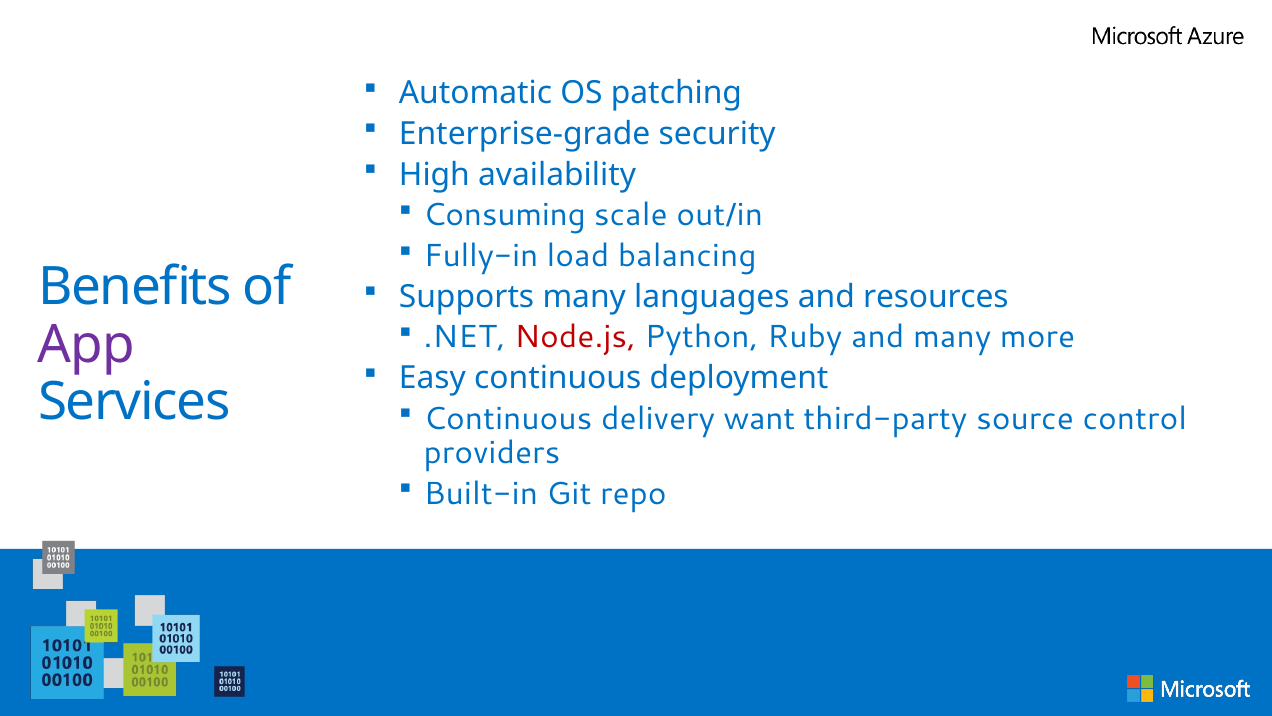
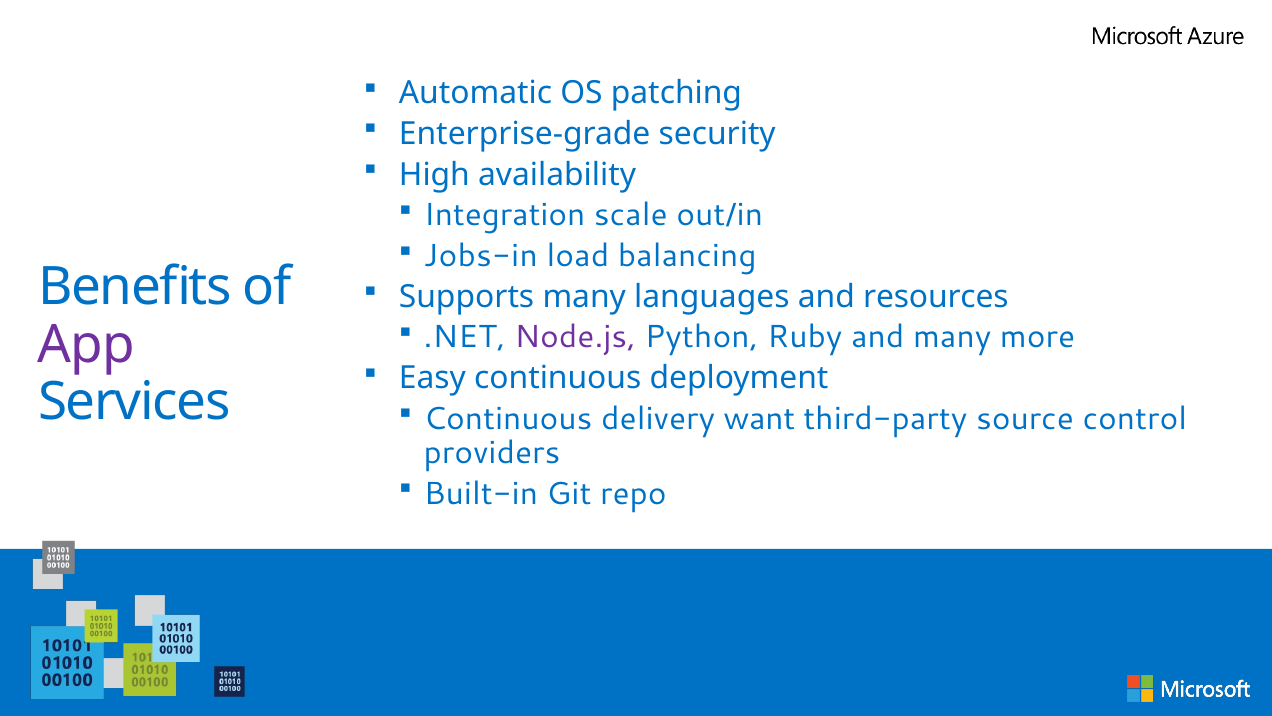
Consuming: Consuming -> Integration
Fully-in: Fully-in -> Jobs-in
Node.js colour: red -> purple
